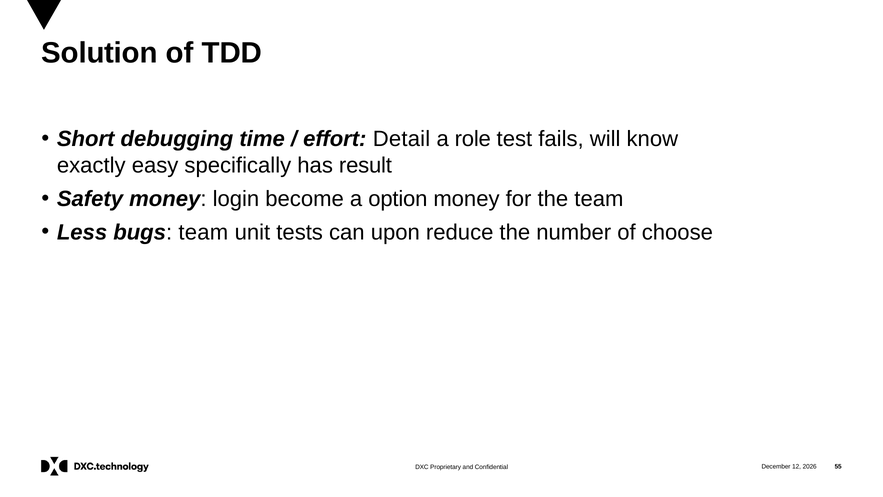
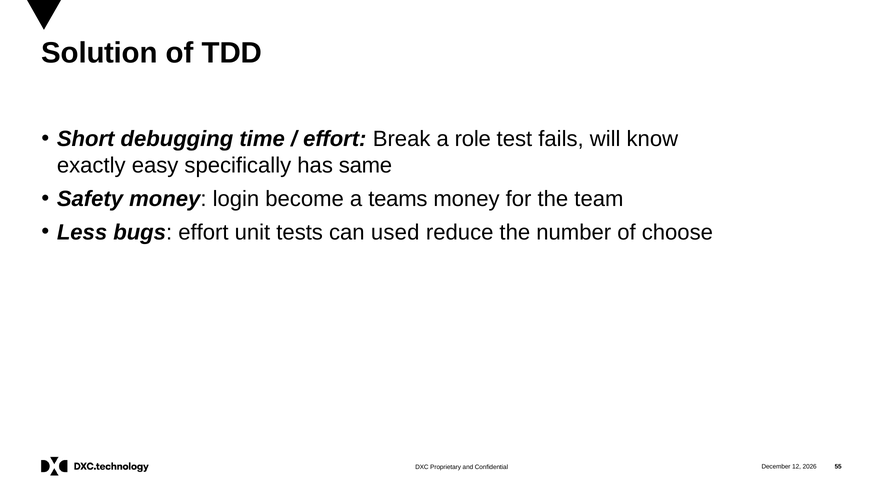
Detail: Detail -> Break
result: result -> same
option: option -> teams
bugs team: team -> effort
upon: upon -> used
